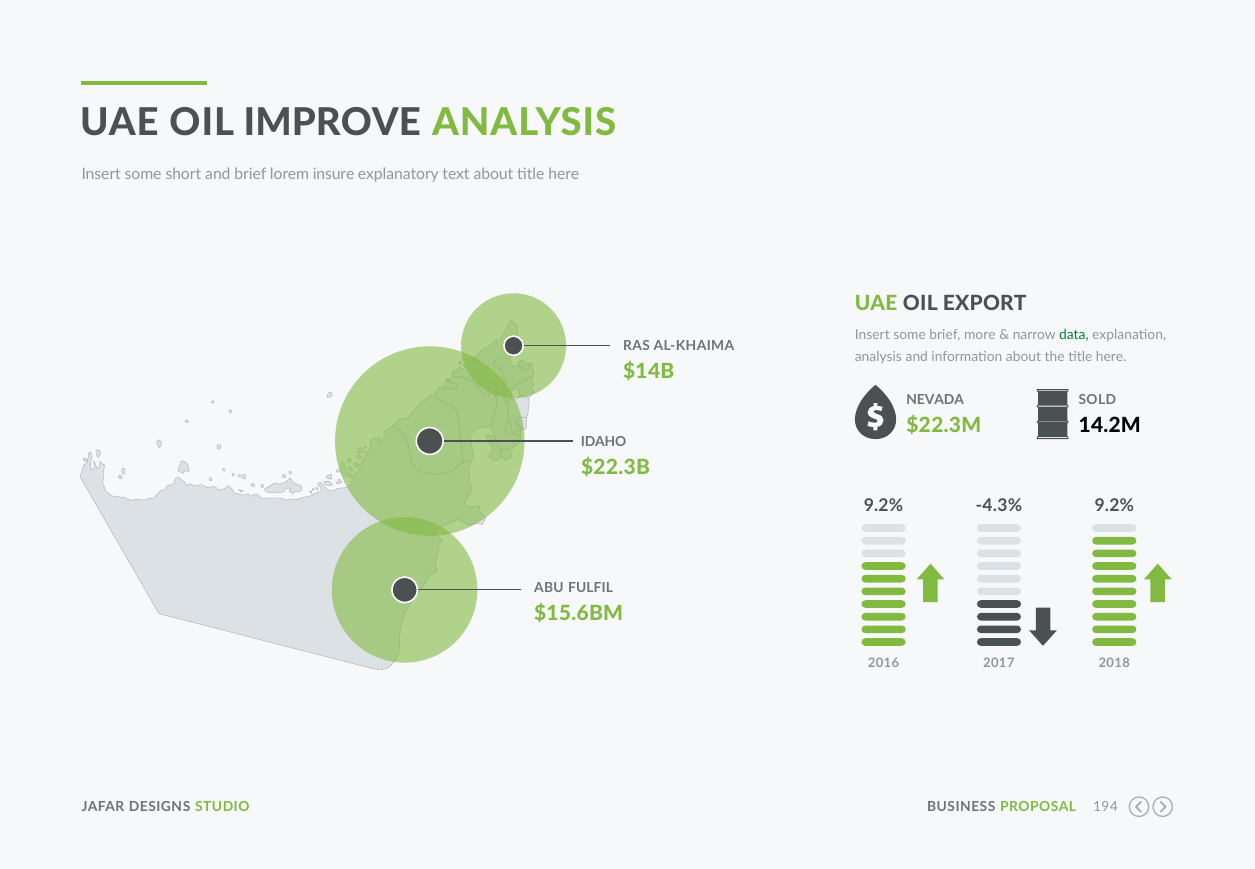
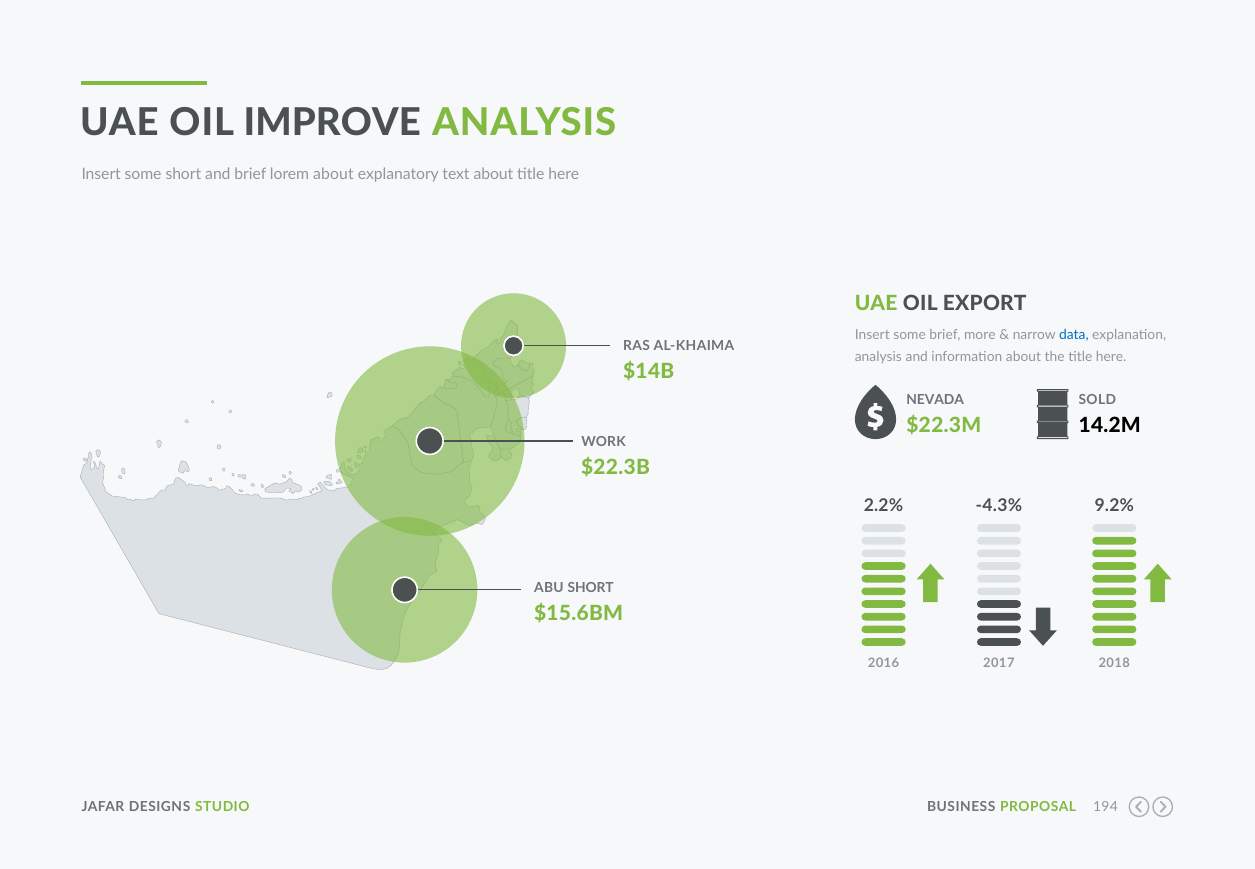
lorem insure: insure -> about
data colour: green -> blue
IDAHO: IDAHO -> WORK
9.2% at (884, 506): 9.2% -> 2.2%
ABU FULFIL: FULFIL -> SHORT
